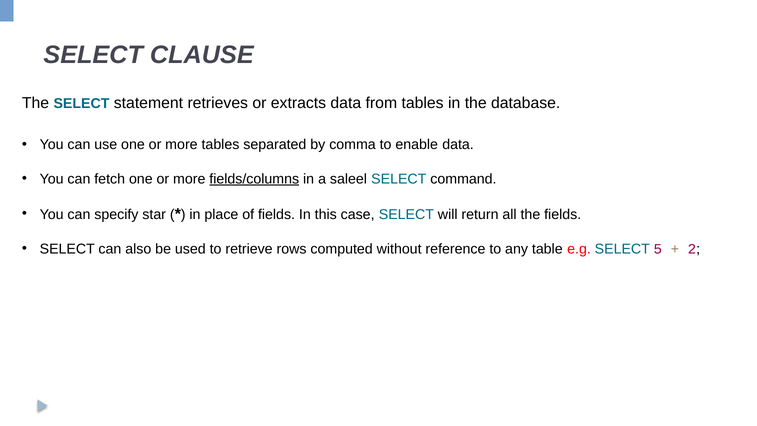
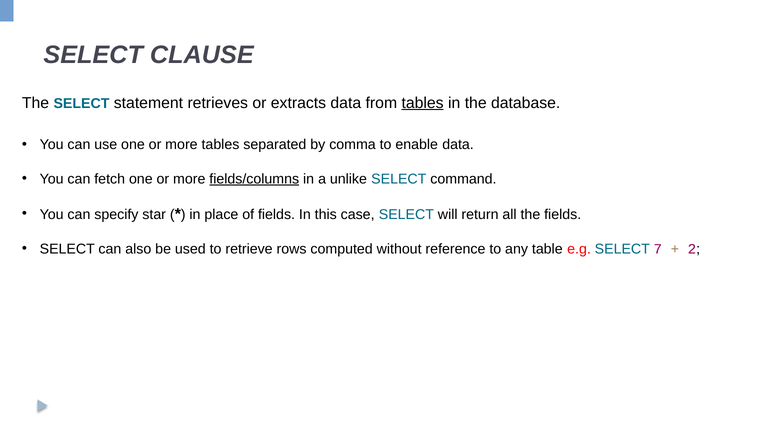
tables at (423, 103) underline: none -> present
saleel: saleel -> unlike
5: 5 -> 7
